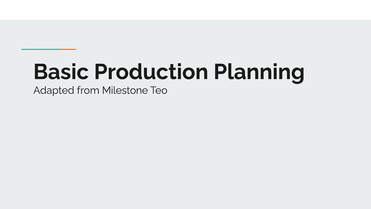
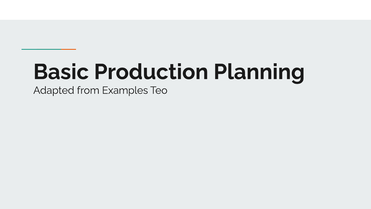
Milestone: Milestone -> Examples
